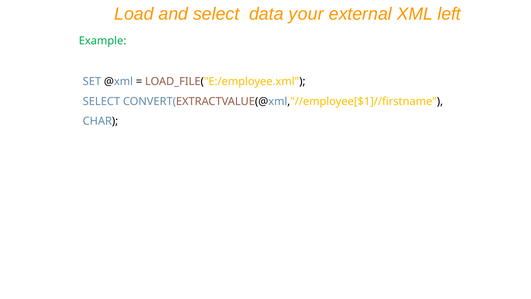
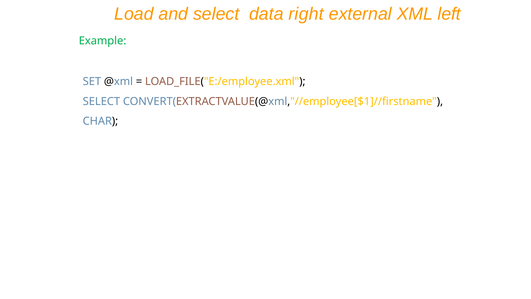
your: your -> right
